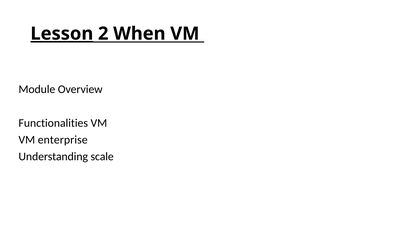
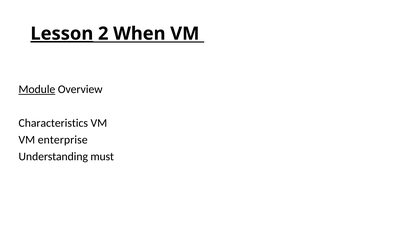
Module underline: none -> present
Functionalities: Functionalities -> Characteristics
scale: scale -> must
